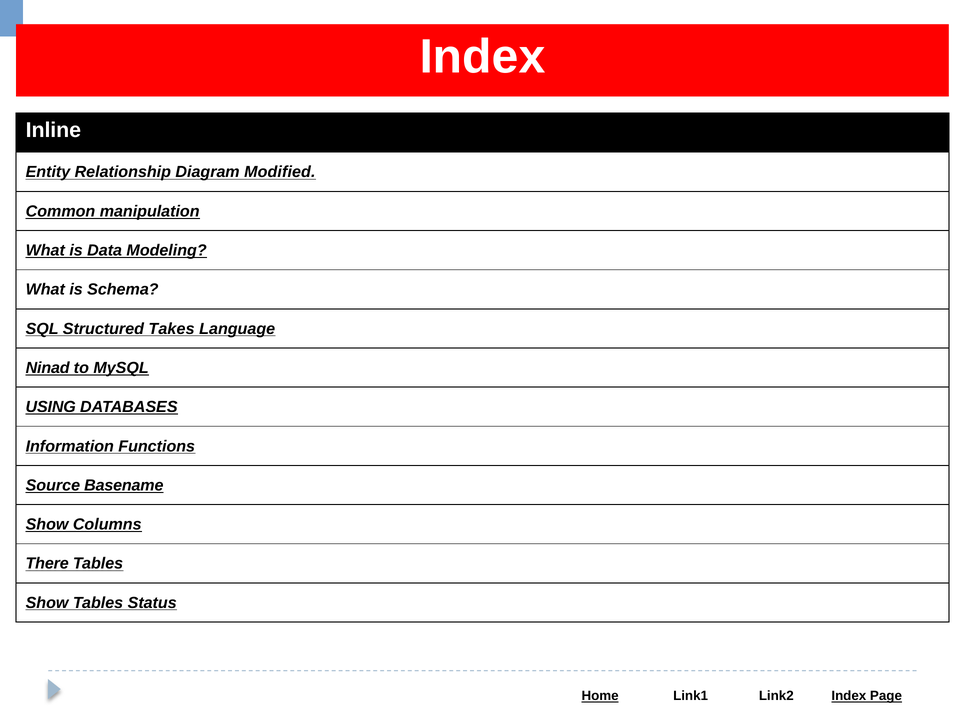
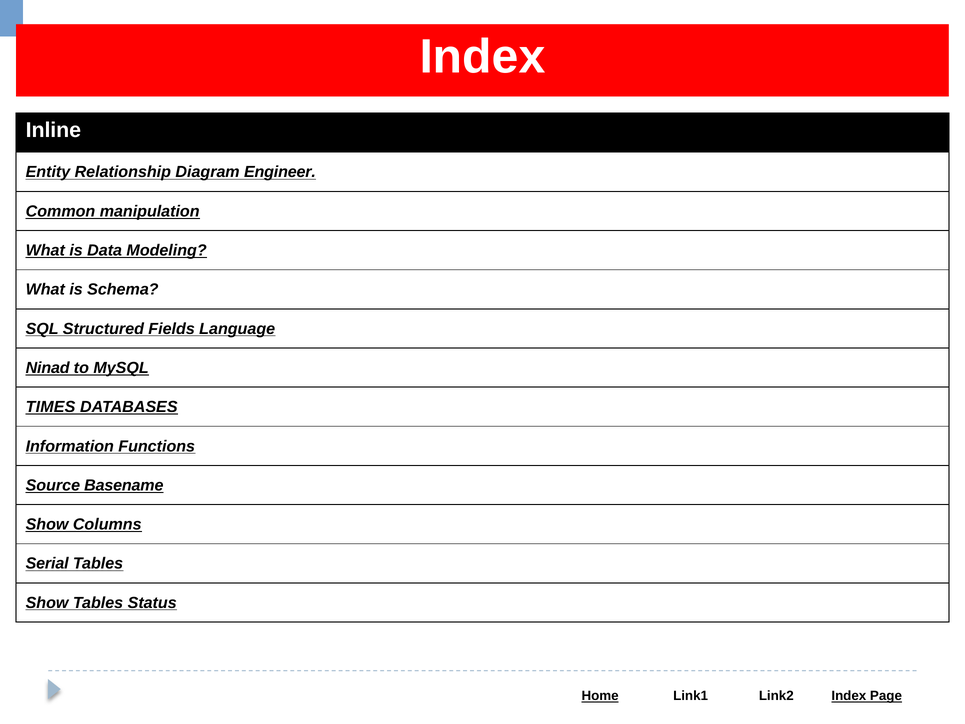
Modified: Modified -> Engineer
Takes: Takes -> Fields
USING: USING -> TIMES
There: There -> Serial
